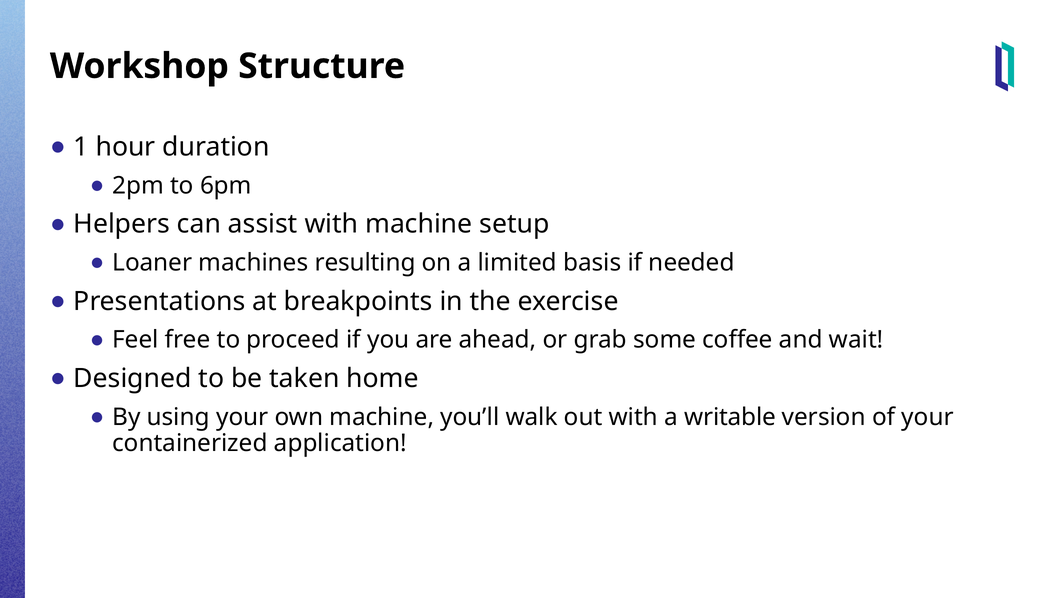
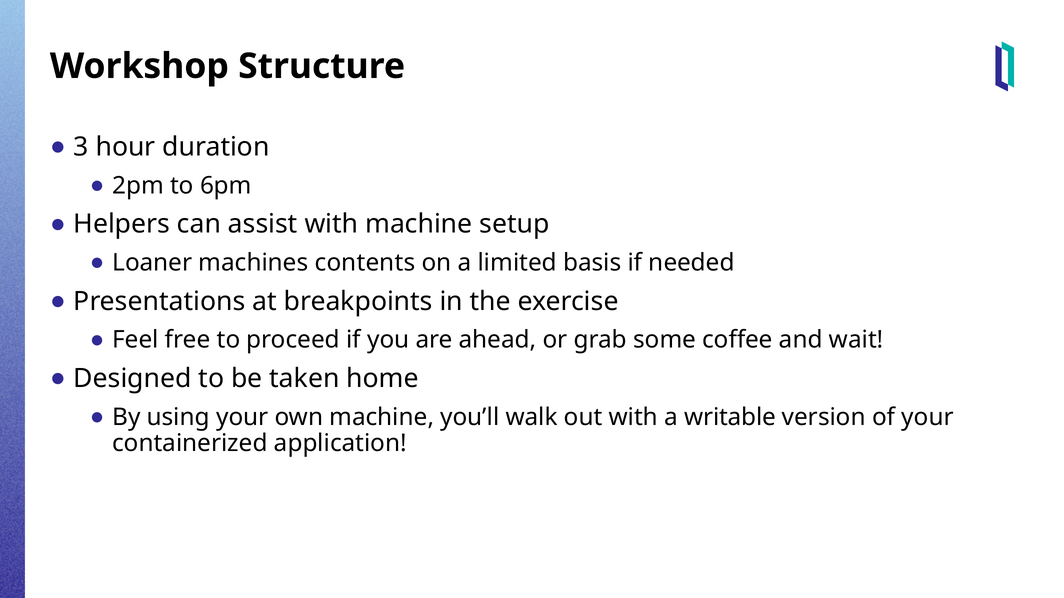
1: 1 -> 3
resulting: resulting -> contents
